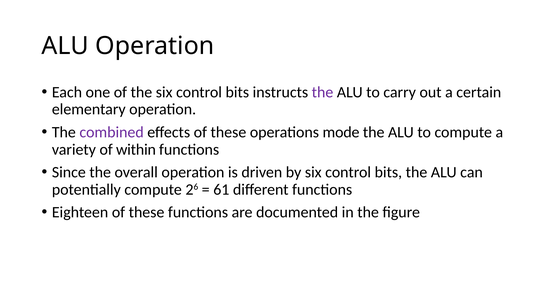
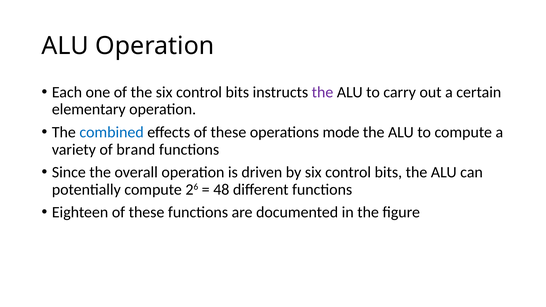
combined colour: purple -> blue
within: within -> brand
61: 61 -> 48
